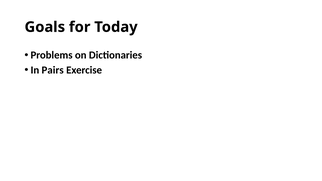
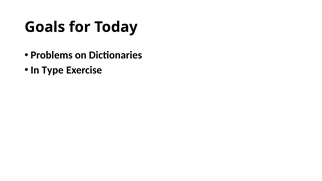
Pairs: Pairs -> Type
